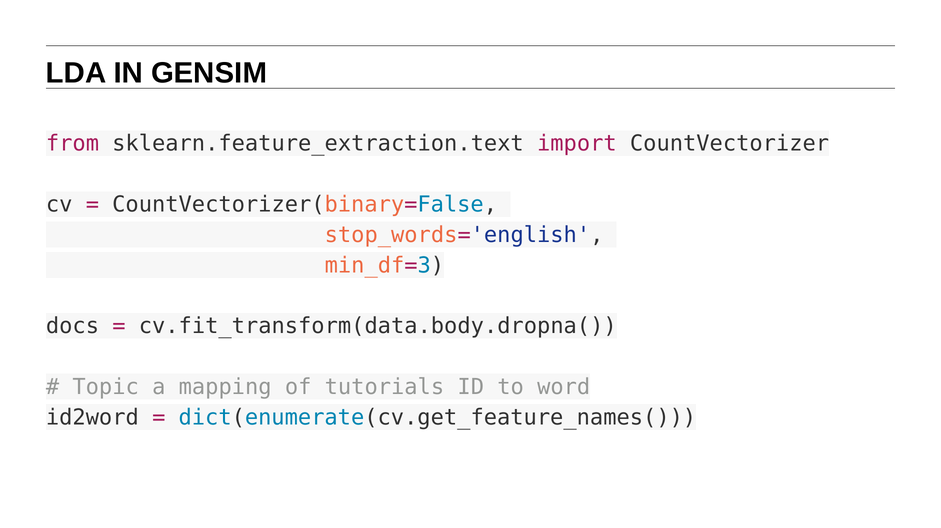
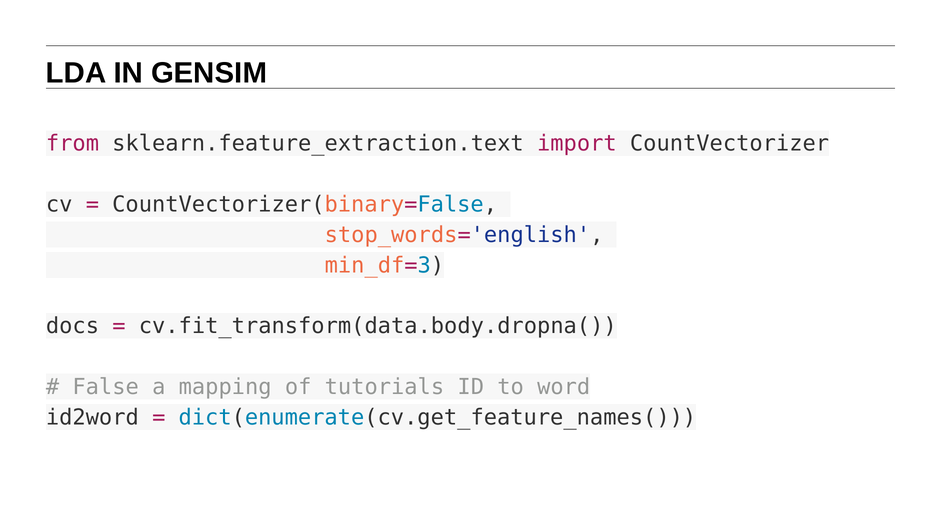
Topic: Topic -> False
